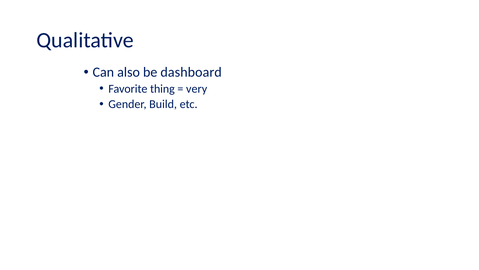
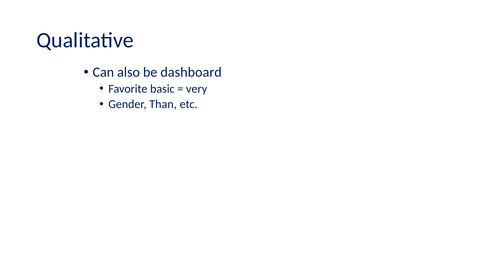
thing: thing -> basic
Build: Build -> Than
